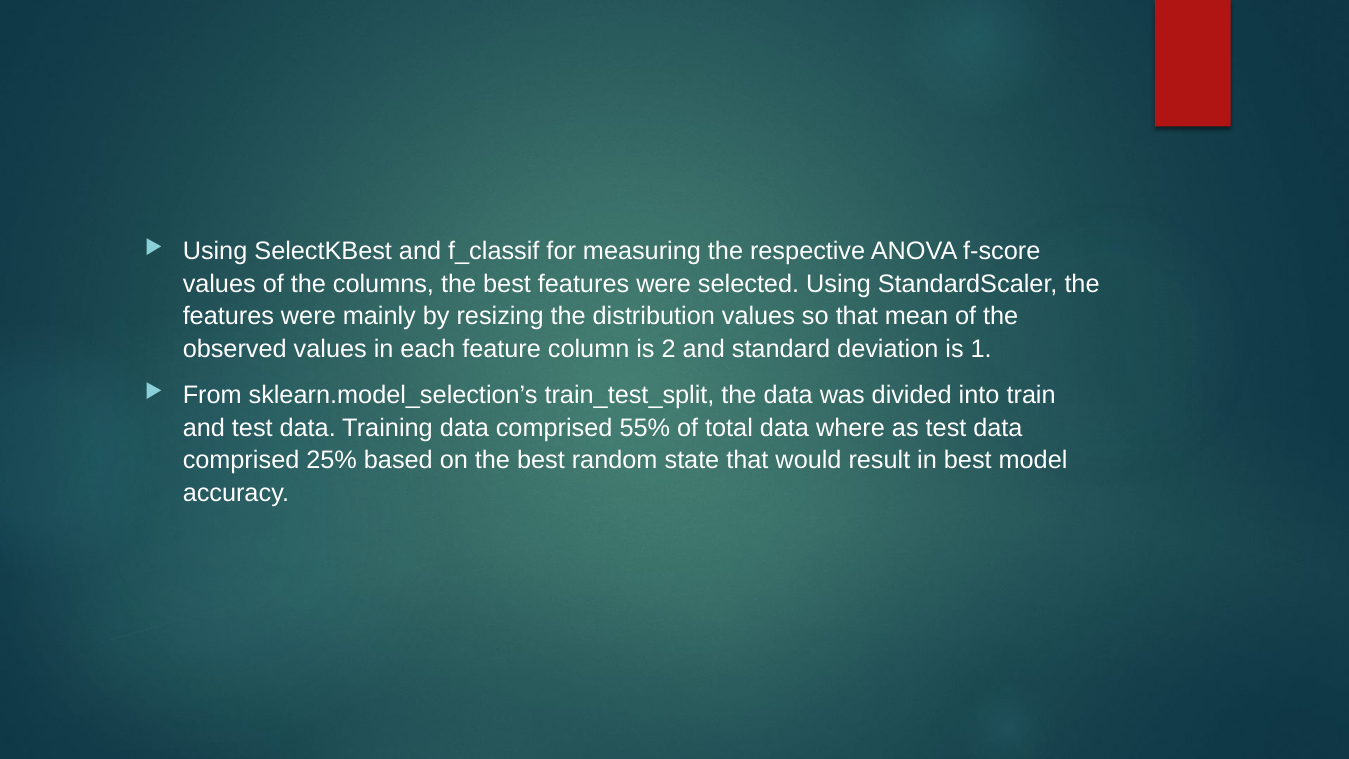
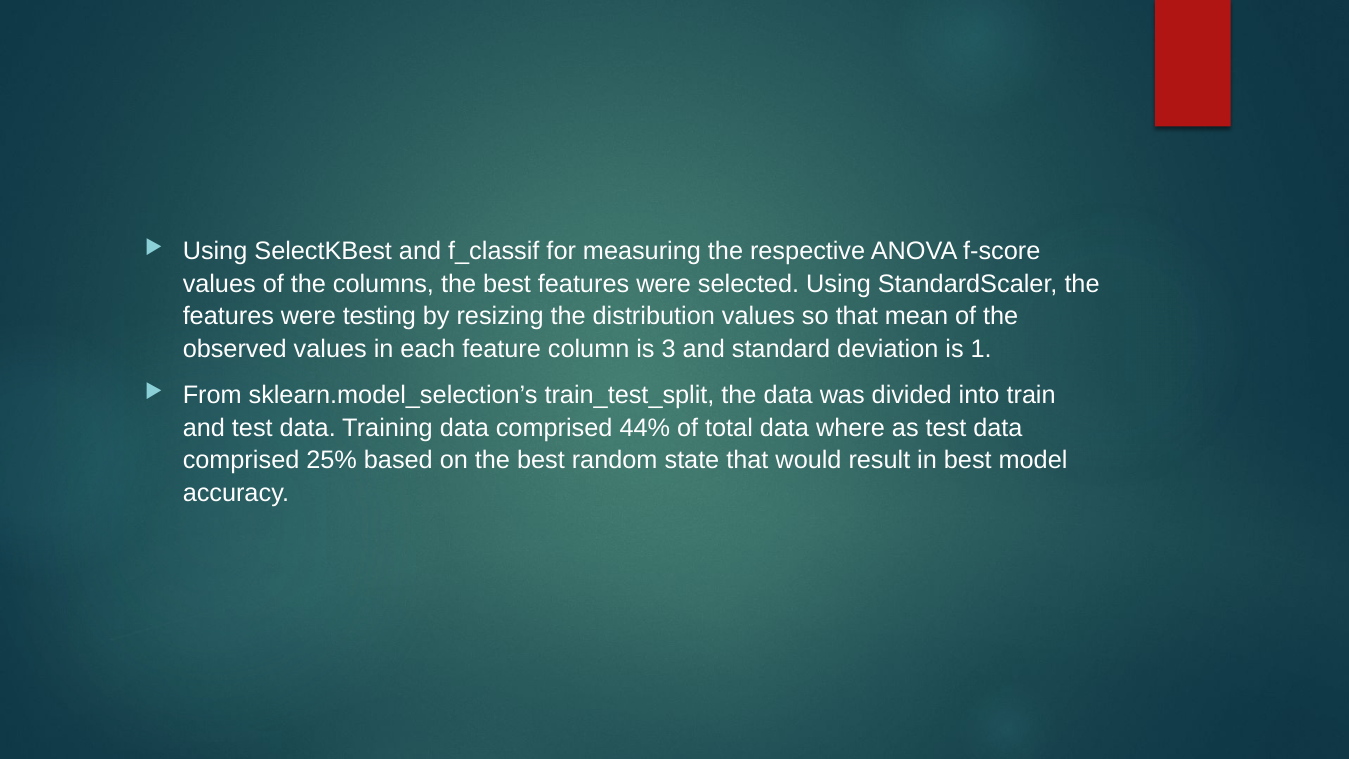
mainly: mainly -> testing
2: 2 -> 3
55%: 55% -> 44%
